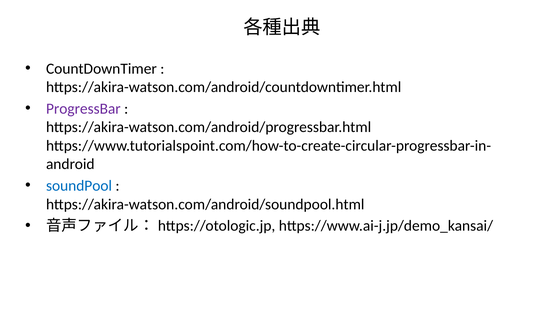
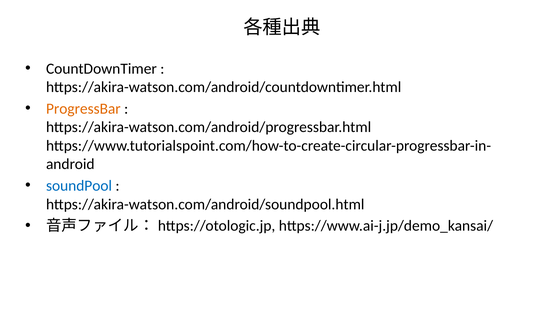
ProgressBar colour: purple -> orange
